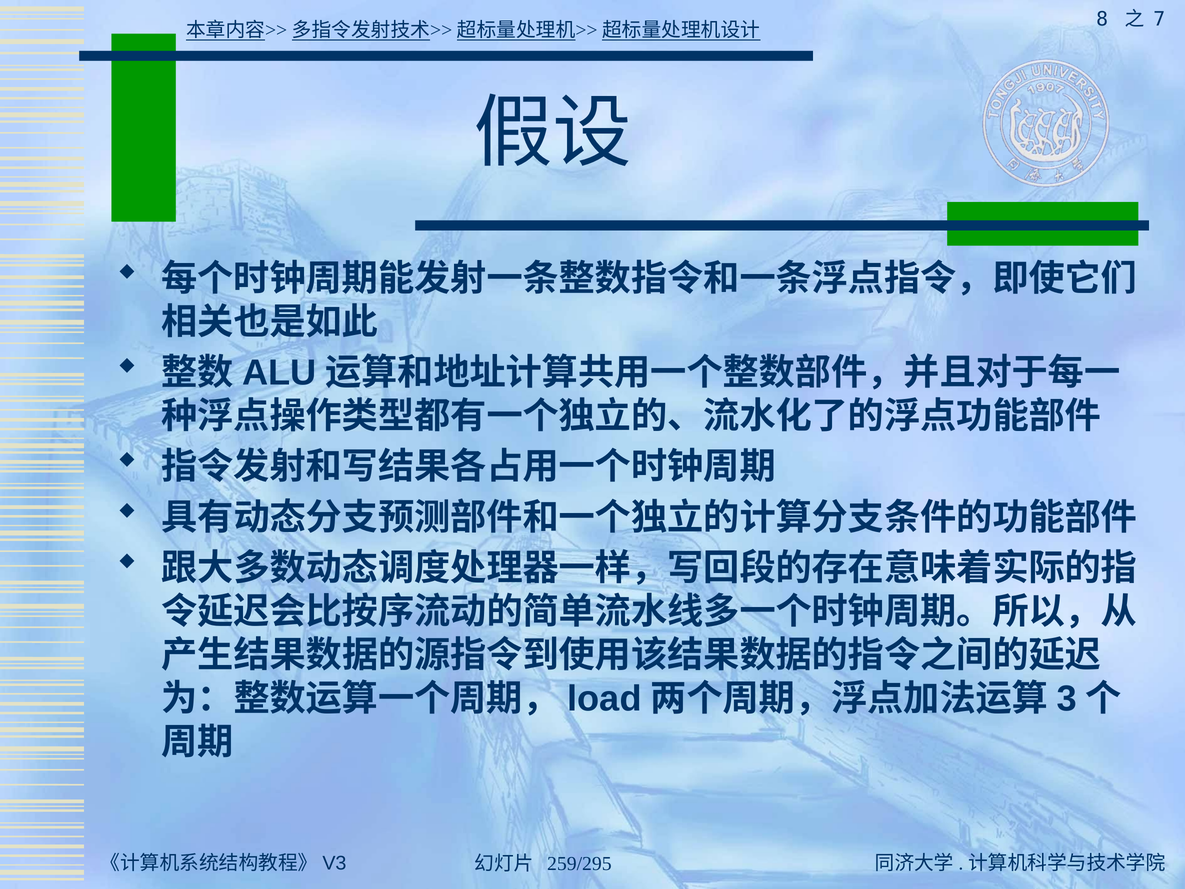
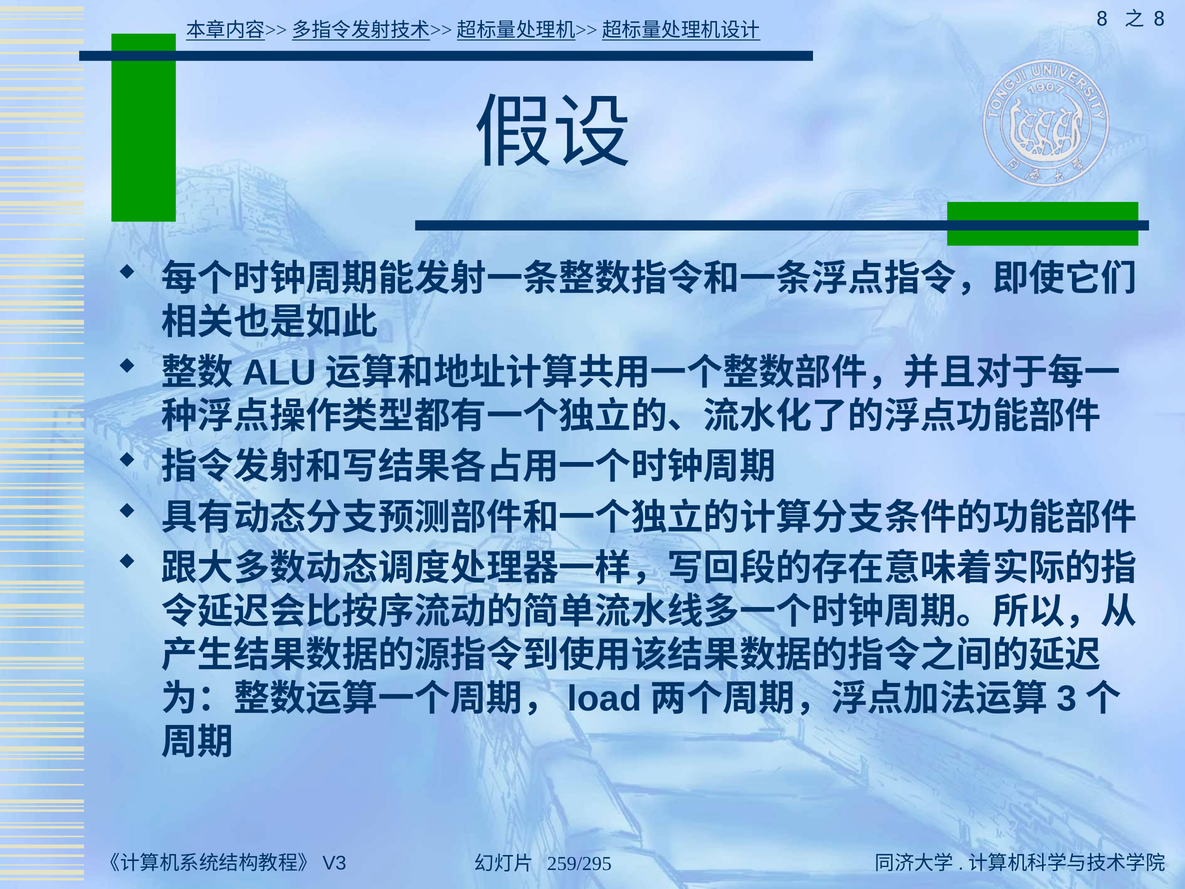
7 at (1159, 19): 7 -> 8
